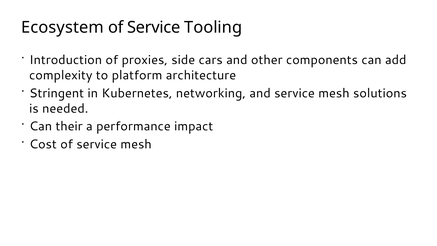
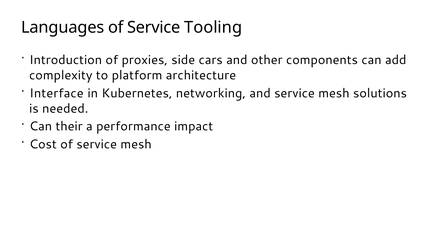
Ecosystem: Ecosystem -> Languages
Stringent: Stringent -> Interface
